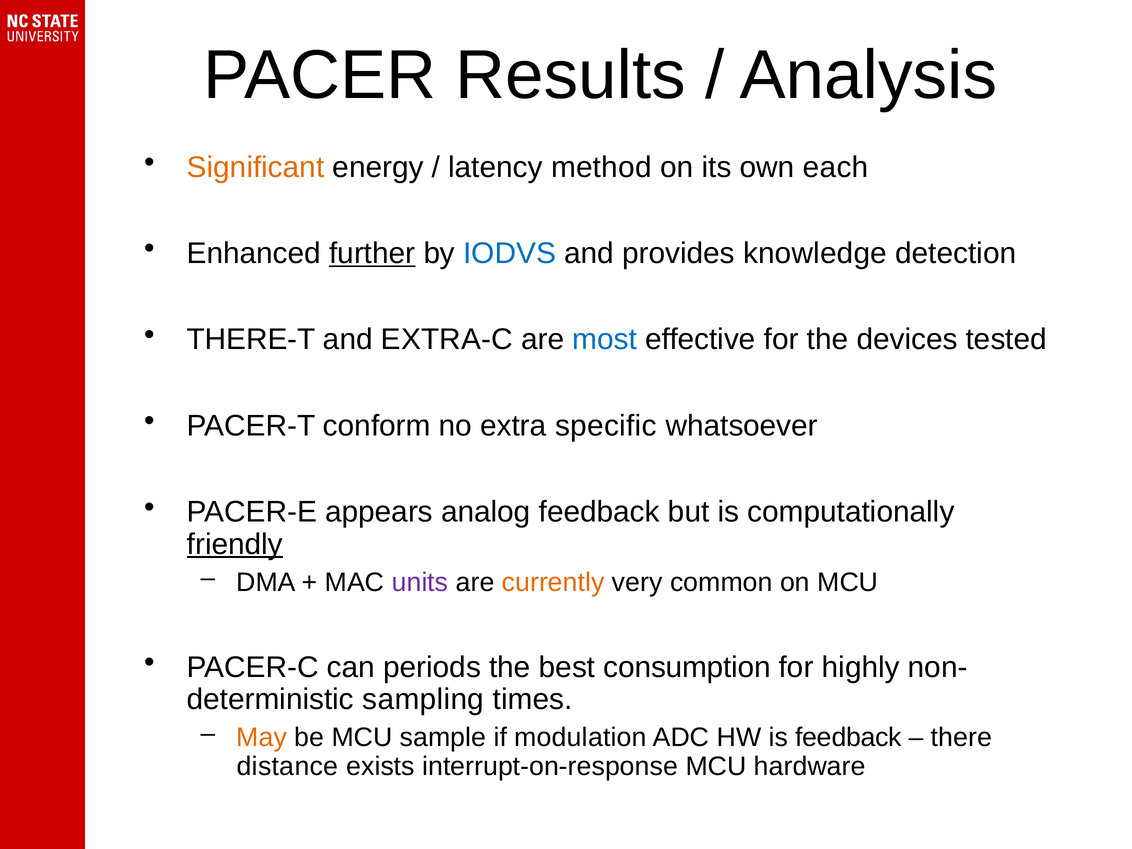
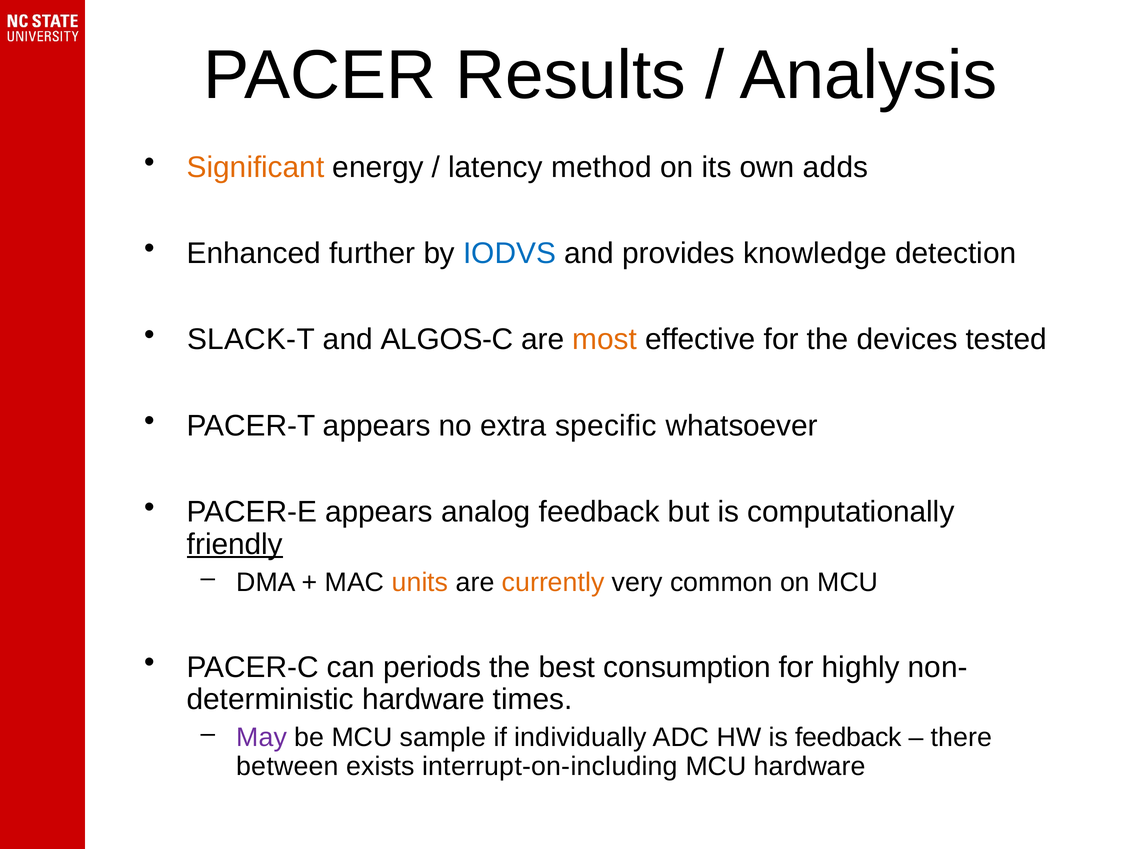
each: each -> adds
further underline: present -> none
THERE-T: THERE-T -> SLACK-T
EXTRA-C: EXTRA-C -> ALGOS-C
most colour: blue -> orange
PACER-T conform: conform -> appears
units colour: purple -> orange
sampling at (423, 699): sampling -> hardware
May colour: orange -> purple
modulation: modulation -> individually
distance: distance -> between
interrupt-on-response: interrupt-on-response -> interrupt-on-including
